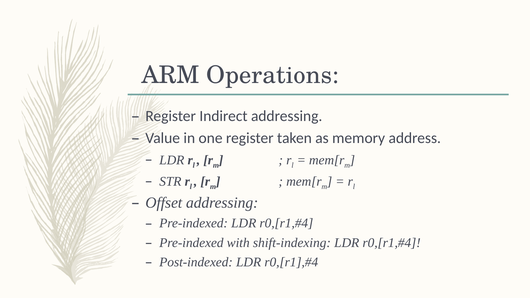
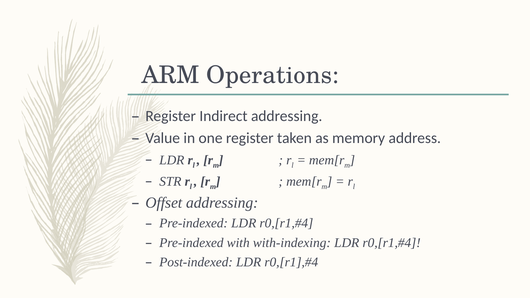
shift-indexing: shift-indexing -> with-indexing
